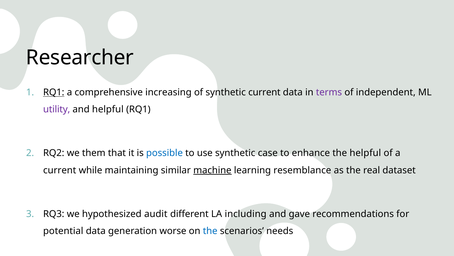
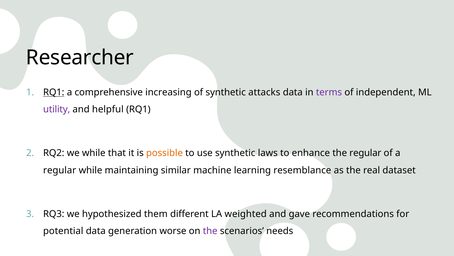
synthetic current: current -> attacks
we them: them -> while
possible colour: blue -> orange
case: case -> laws
the helpful: helpful -> regular
current at (60, 170): current -> regular
machine underline: present -> none
audit: audit -> them
including: including -> weighted
the at (210, 230) colour: blue -> purple
